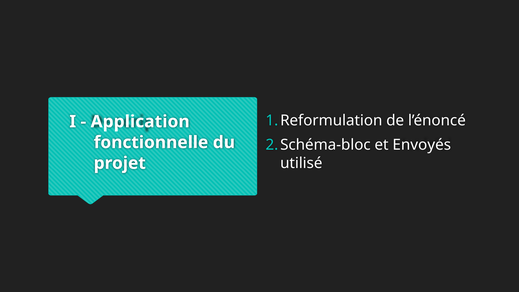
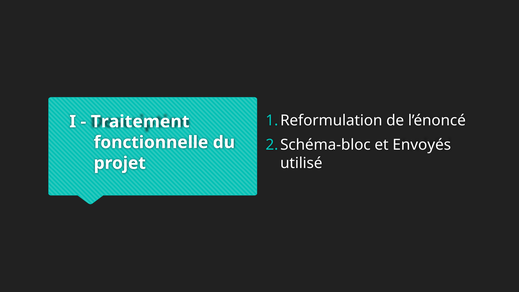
Application: Application -> Traitement
